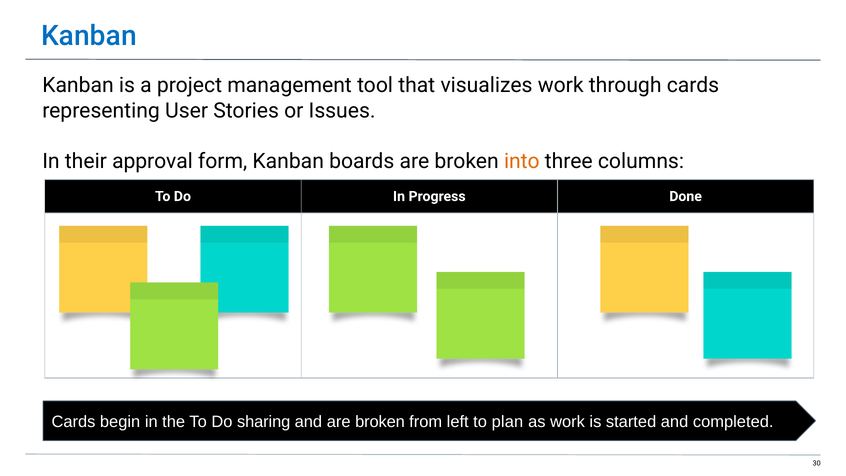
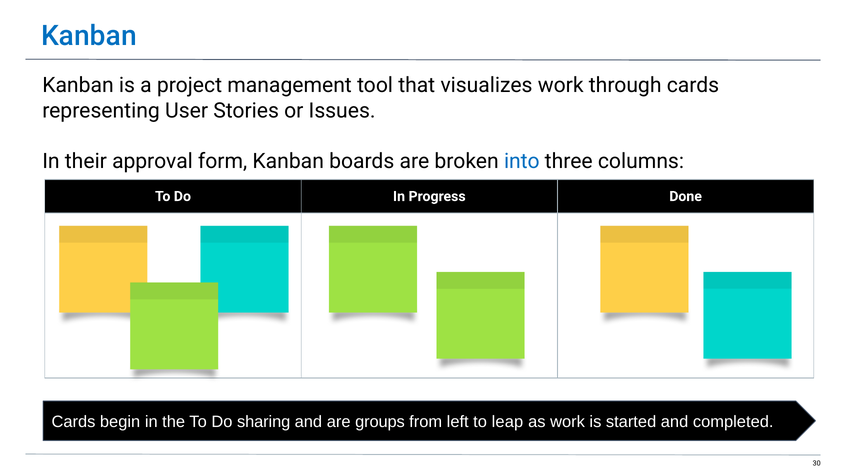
into colour: orange -> blue
and are broken: broken -> groups
plan: plan -> leap
